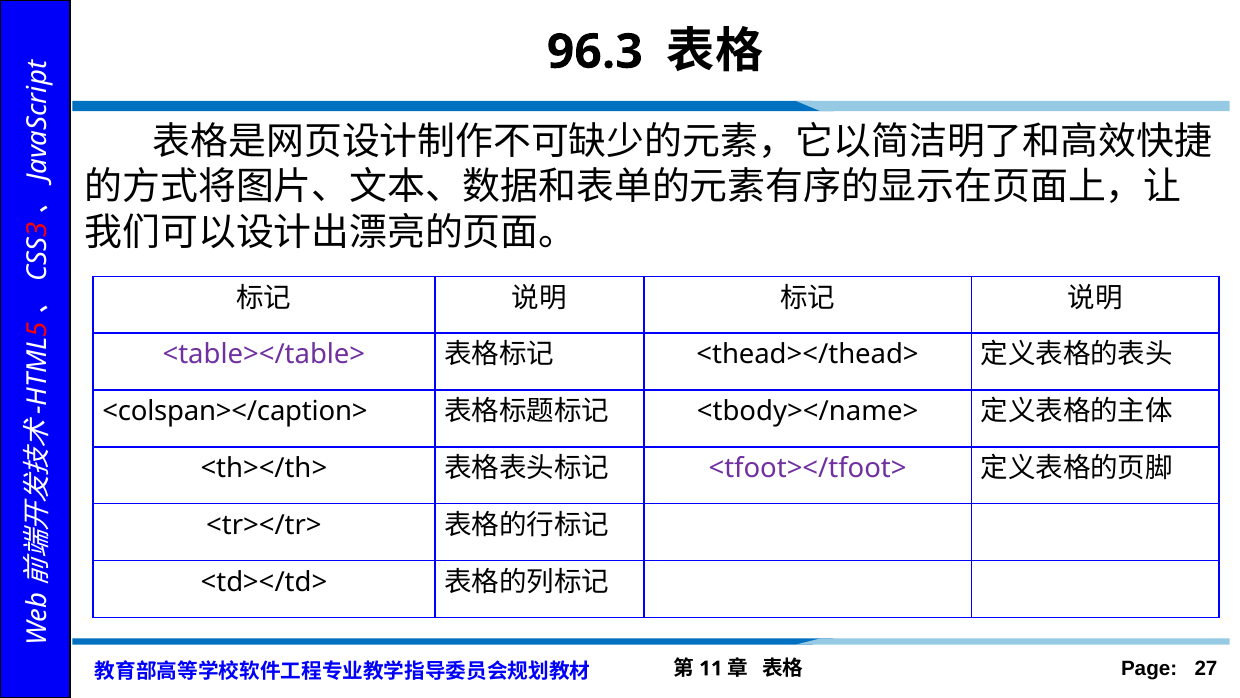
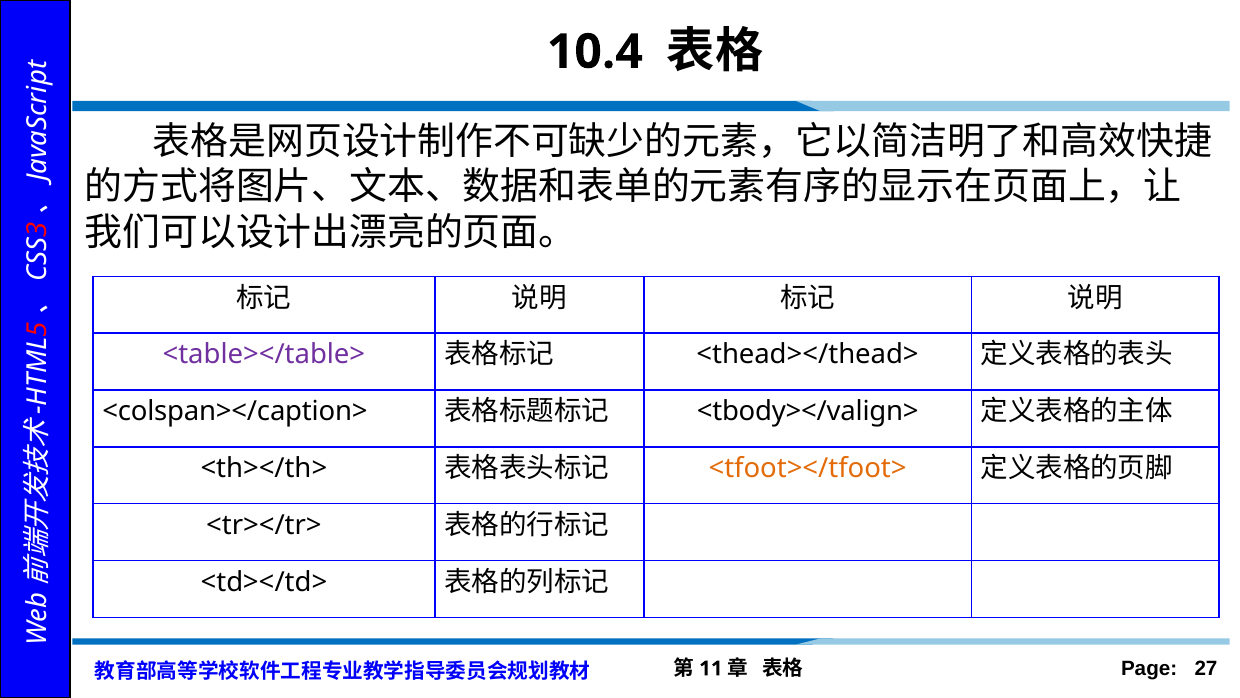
96.3: 96.3 -> 10.4
<tbody></name>: <tbody></name> -> <tbody></valign>
<tfoot></tfoot> colour: purple -> orange
